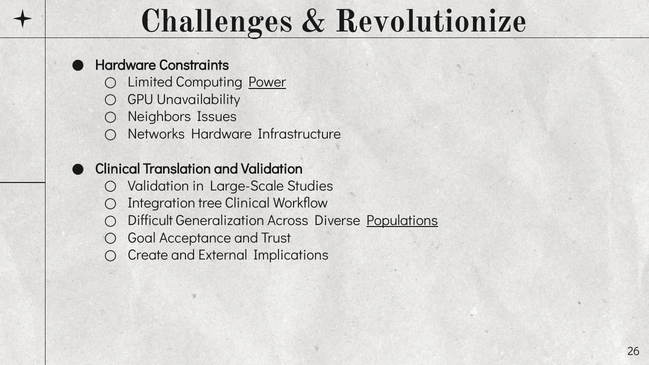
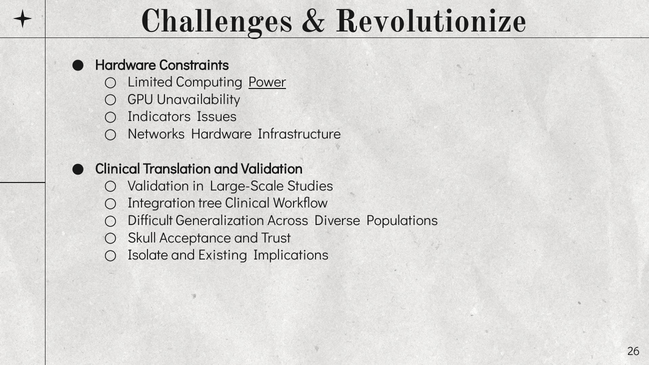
Neighbors: Neighbors -> Indicators
Populations underline: present -> none
Goal: Goal -> Skull
Create: Create -> Isolate
External: External -> Existing
